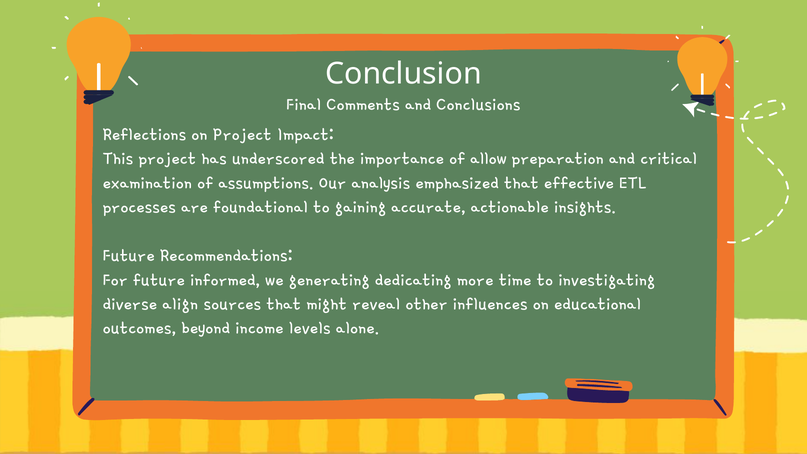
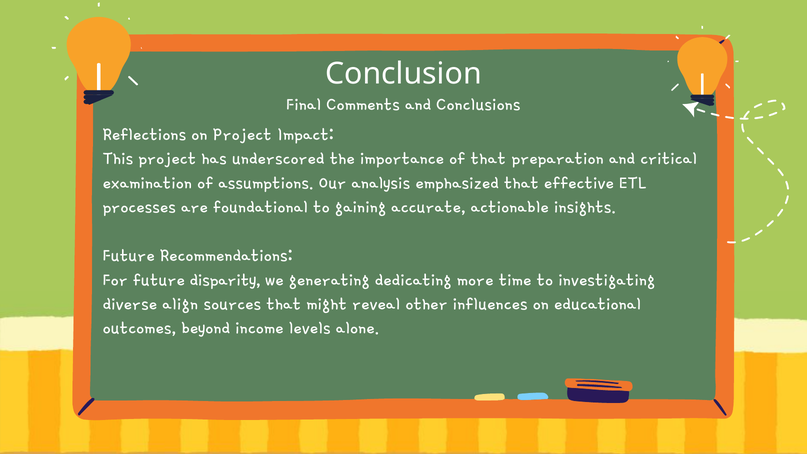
of allow: allow -> that
informed: informed -> disparity
